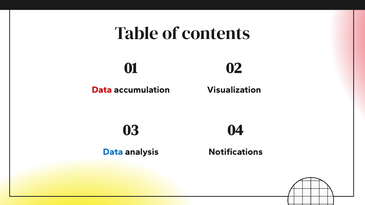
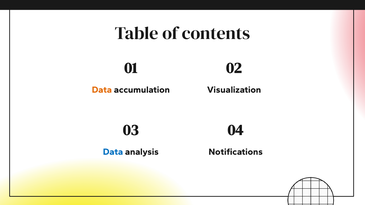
Data at (102, 90) colour: red -> orange
